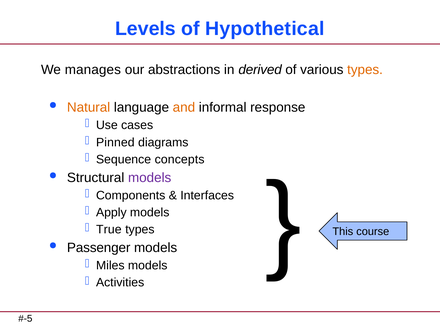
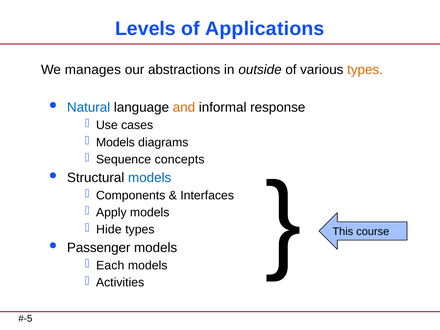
Hypothetical: Hypothetical -> Applications
derived: derived -> outside
Natural colour: orange -> blue
Pinned at (115, 142): Pinned -> Models
models at (150, 178) colour: purple -> blue
True: True -> Hide
Miles: Miles -> Each
